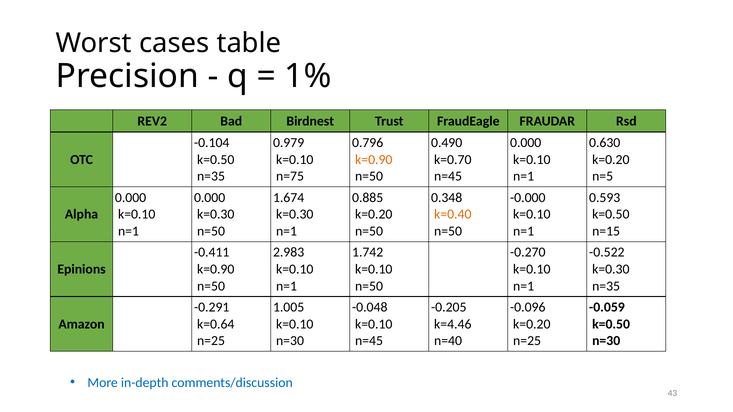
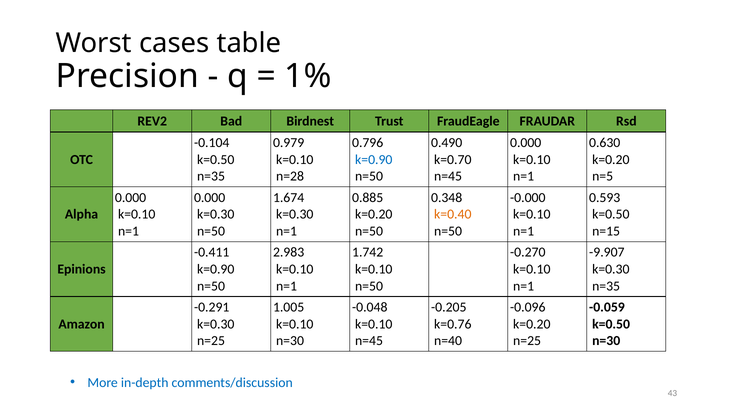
k=0.90 at (374, 160) colour: orange -> blue
n=75: n=75 -> n=28
-0.522: -0.522 -> -9.907
k=0.64 at (216, 324): k=0.64 -> k=0.30
k=4.46: k=4.46 -> k=0.76
